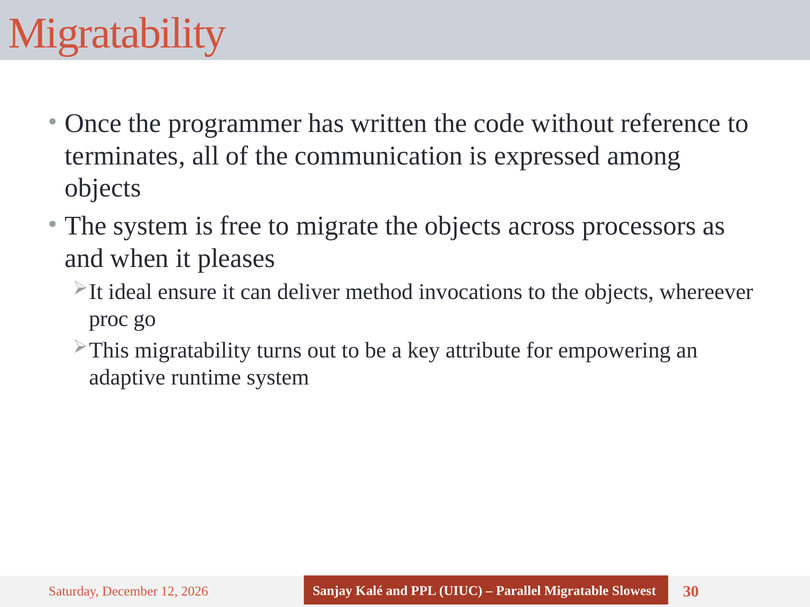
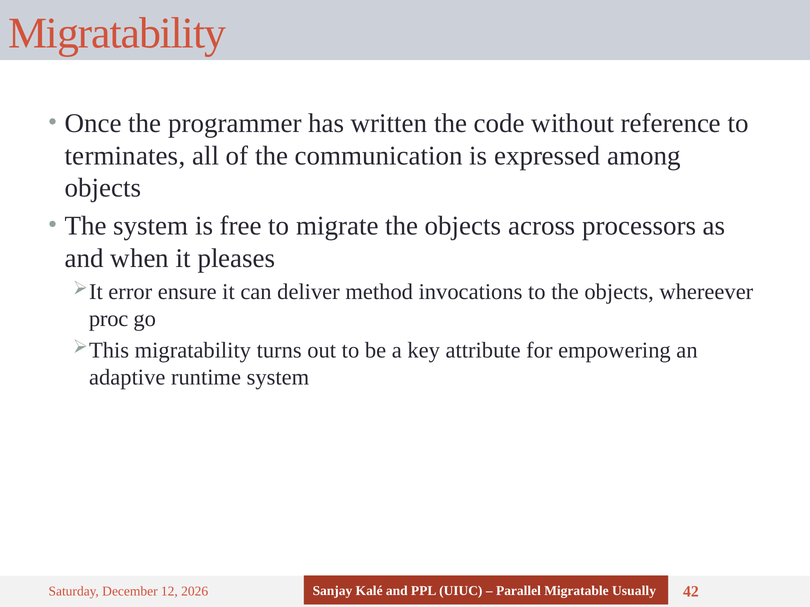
ideal: ideal -> error
Slowest: Slowest -> Usually
30: 30 -> 42
